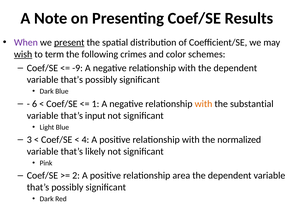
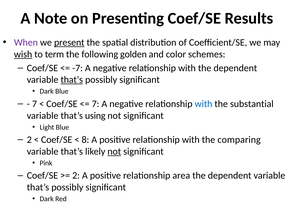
crimes: crimes -> golden
-9: -9 -> -7
that’s at (72, 80) underline: none -> present
6 at (35, 104): 6 -> 7
1 at (96, 104): 1 -> 7
with at (204, 104) colour: orange -> blue
input: input -> using
3 at (29, 139): 3 -> 2
4: 4 -> 8
normalized: normalized -> comparing
not at (114, 151) underline: none -> present
